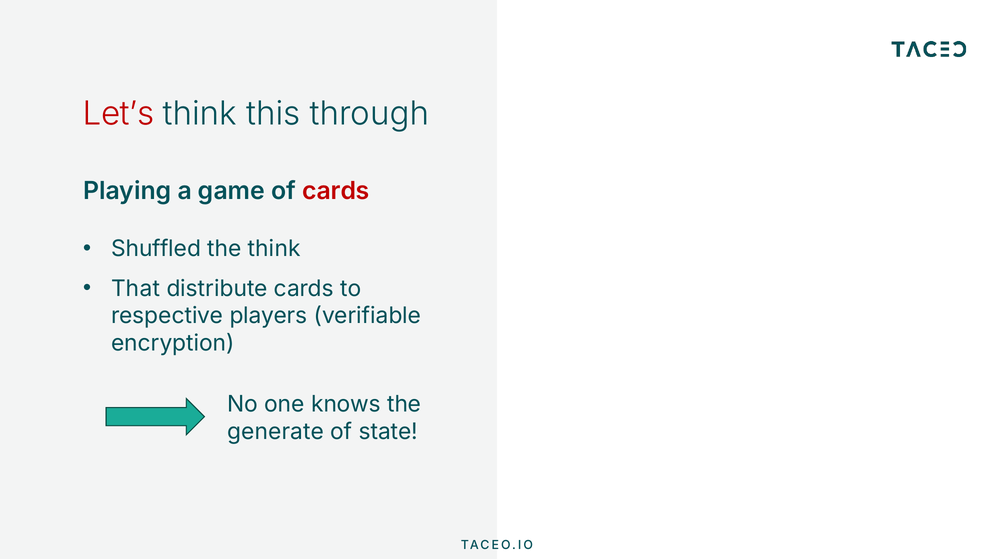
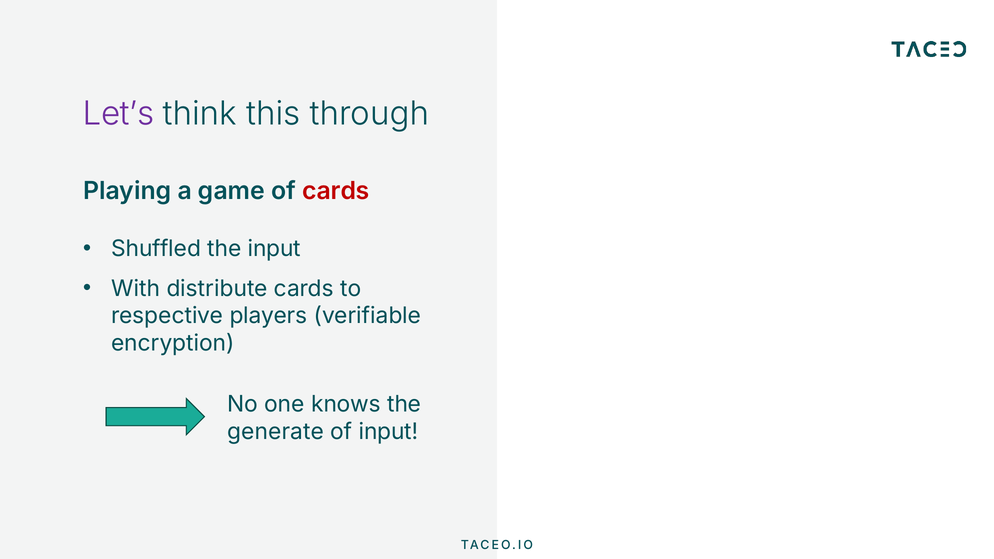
Let’s colour: red -> purple
the think: think -> input
That: That -> With
of state: state -> input
